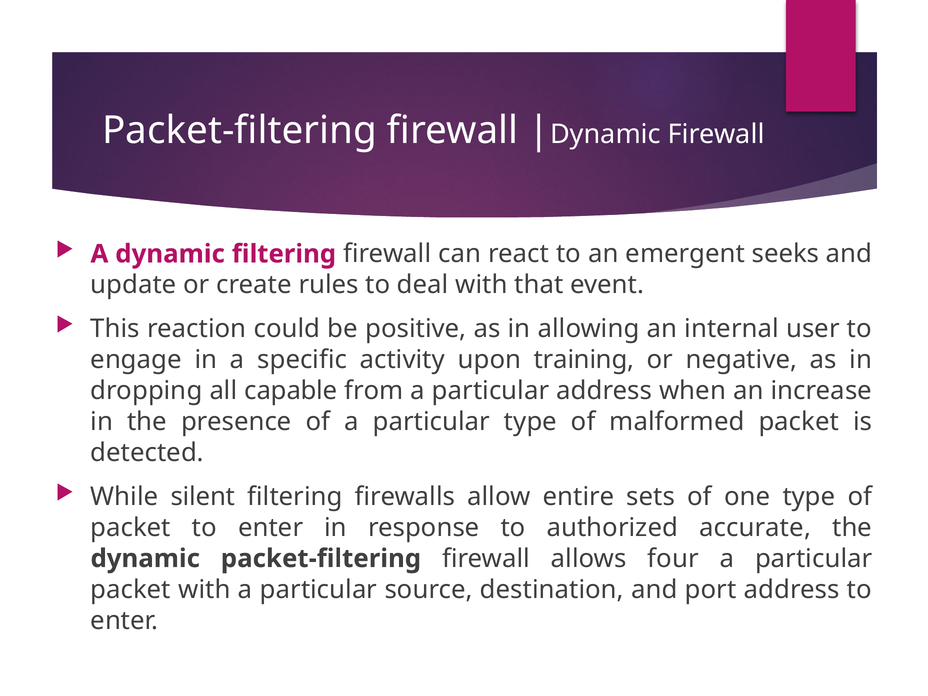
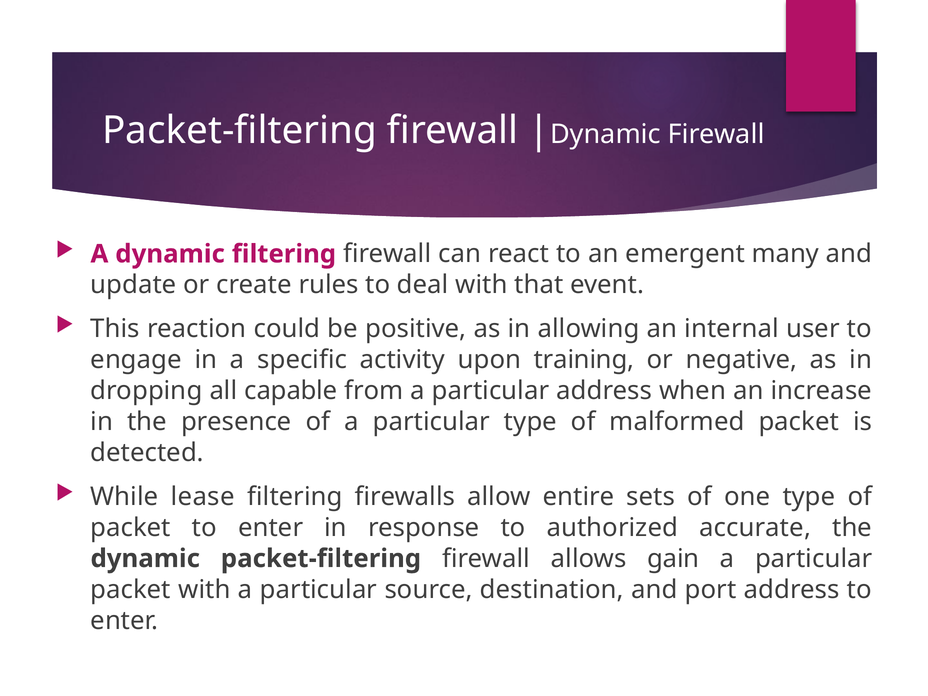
seeks: seeks -> many
silent: silent -> lease
four: four -> gain
